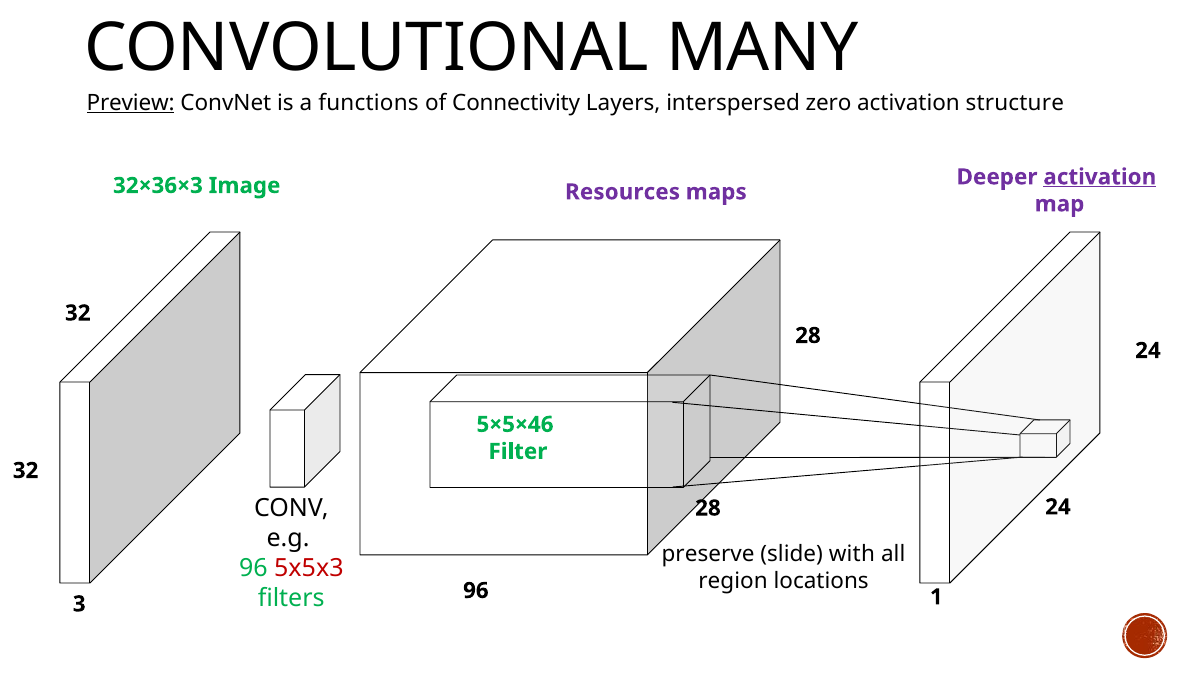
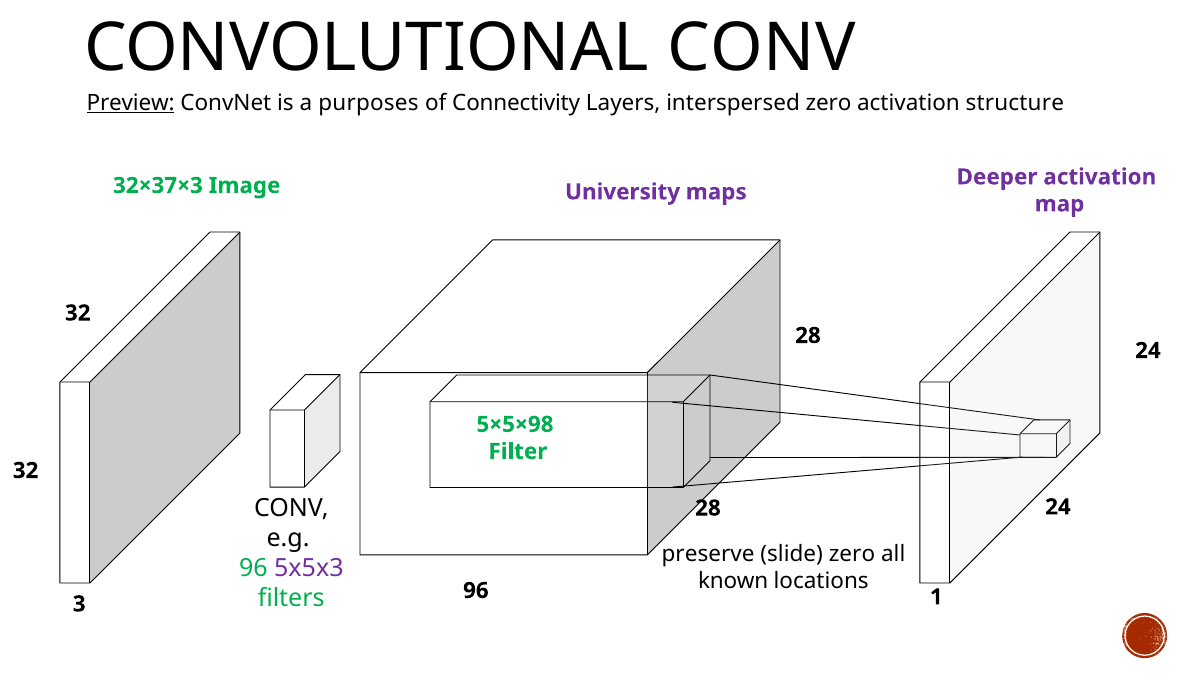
CONVOLUTIONAL MANY: MANY -> CONV
functions: functions -> purposes
activation at (1100, 177) underline: present -> none
32×36×3: 32×36×3 -> 32×37×3
Resources: Resources -> University
5×5×46: 5×5×46 -> 5×5×98
slide with: with -> zero
5x5x3 colour: red -> purple
region: region -> known
